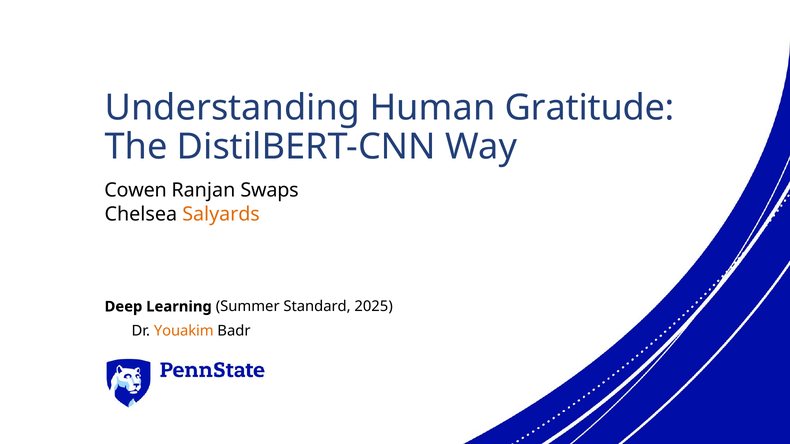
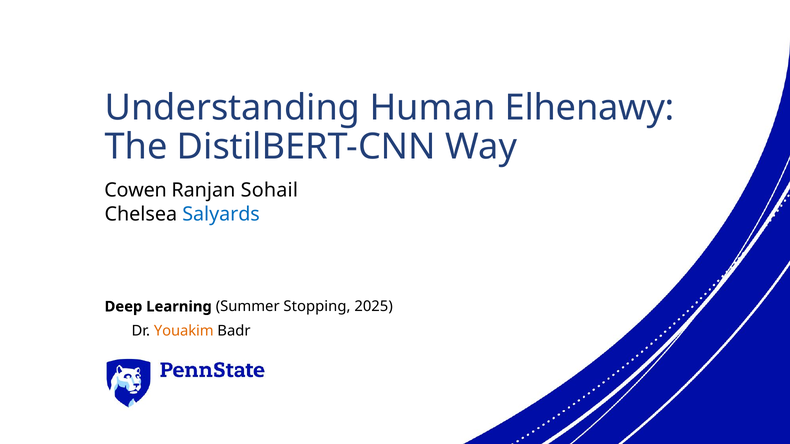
Gratitude: Gratitude -> Elhenawy
Swaps: Swaps -> Sohail
Salyards colour: orange -> blue
Standard: Standard -> Stopping
